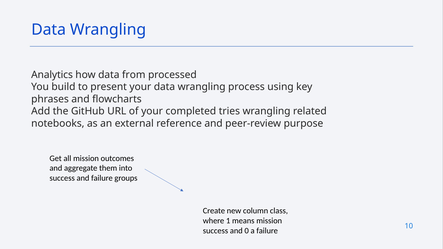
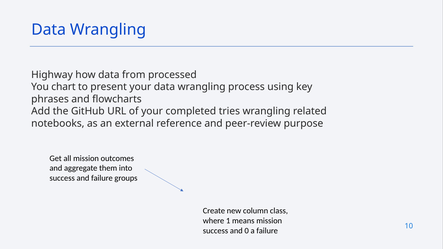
Analytics: Analytics -> Highway
build: build -> chart
